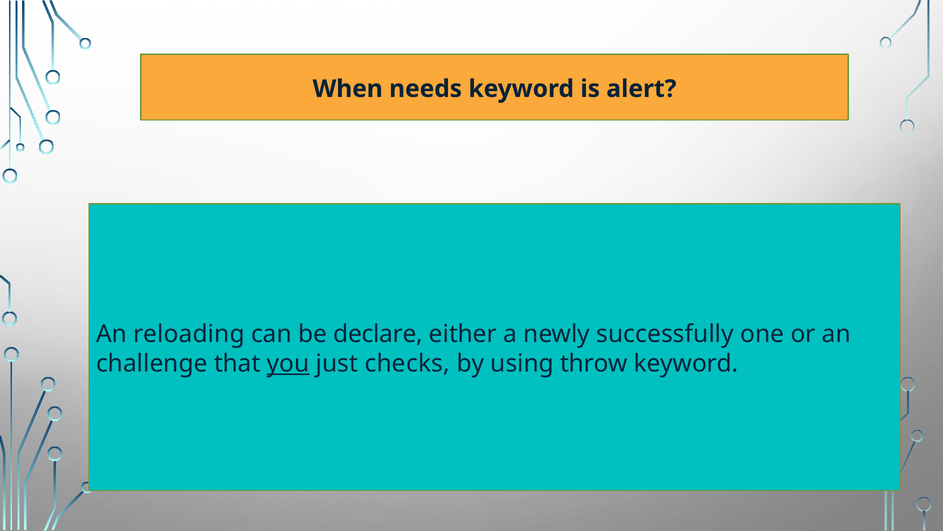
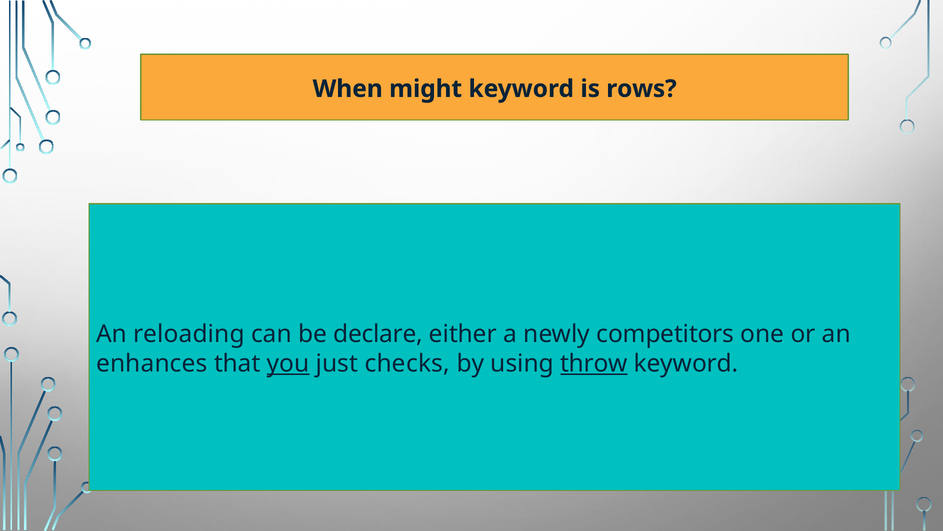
needs: needs -> might
alert: alert -> rows
successfully: successfully -> competitors
challenge: challenge -> enhances
throw underline: none -> present
